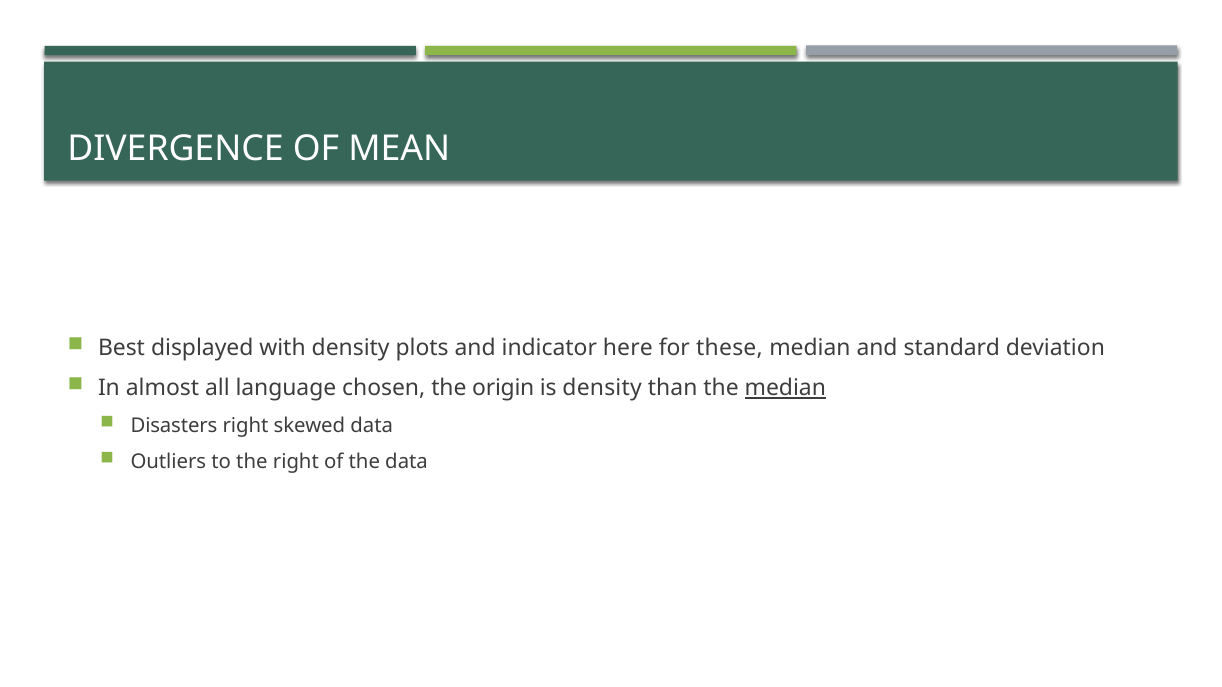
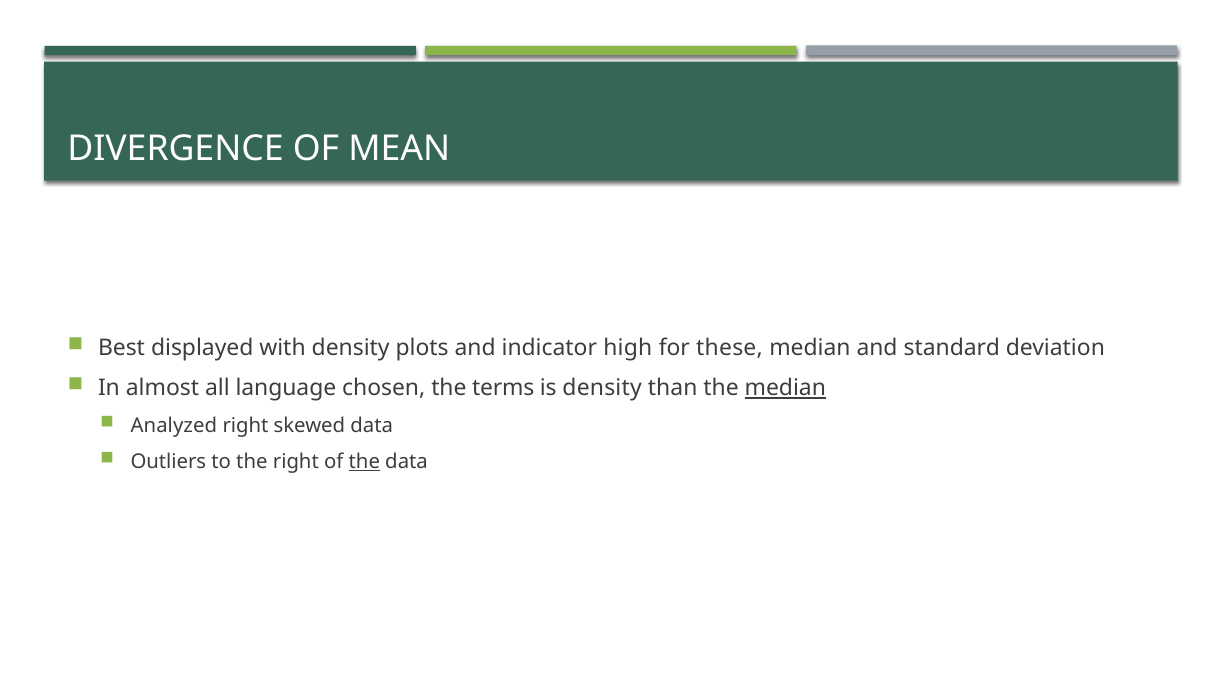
here: here -> high
origin: origin -> terms
Disasters: Disasters -> Analyzed
the at (364, 462) underline: none -> present
